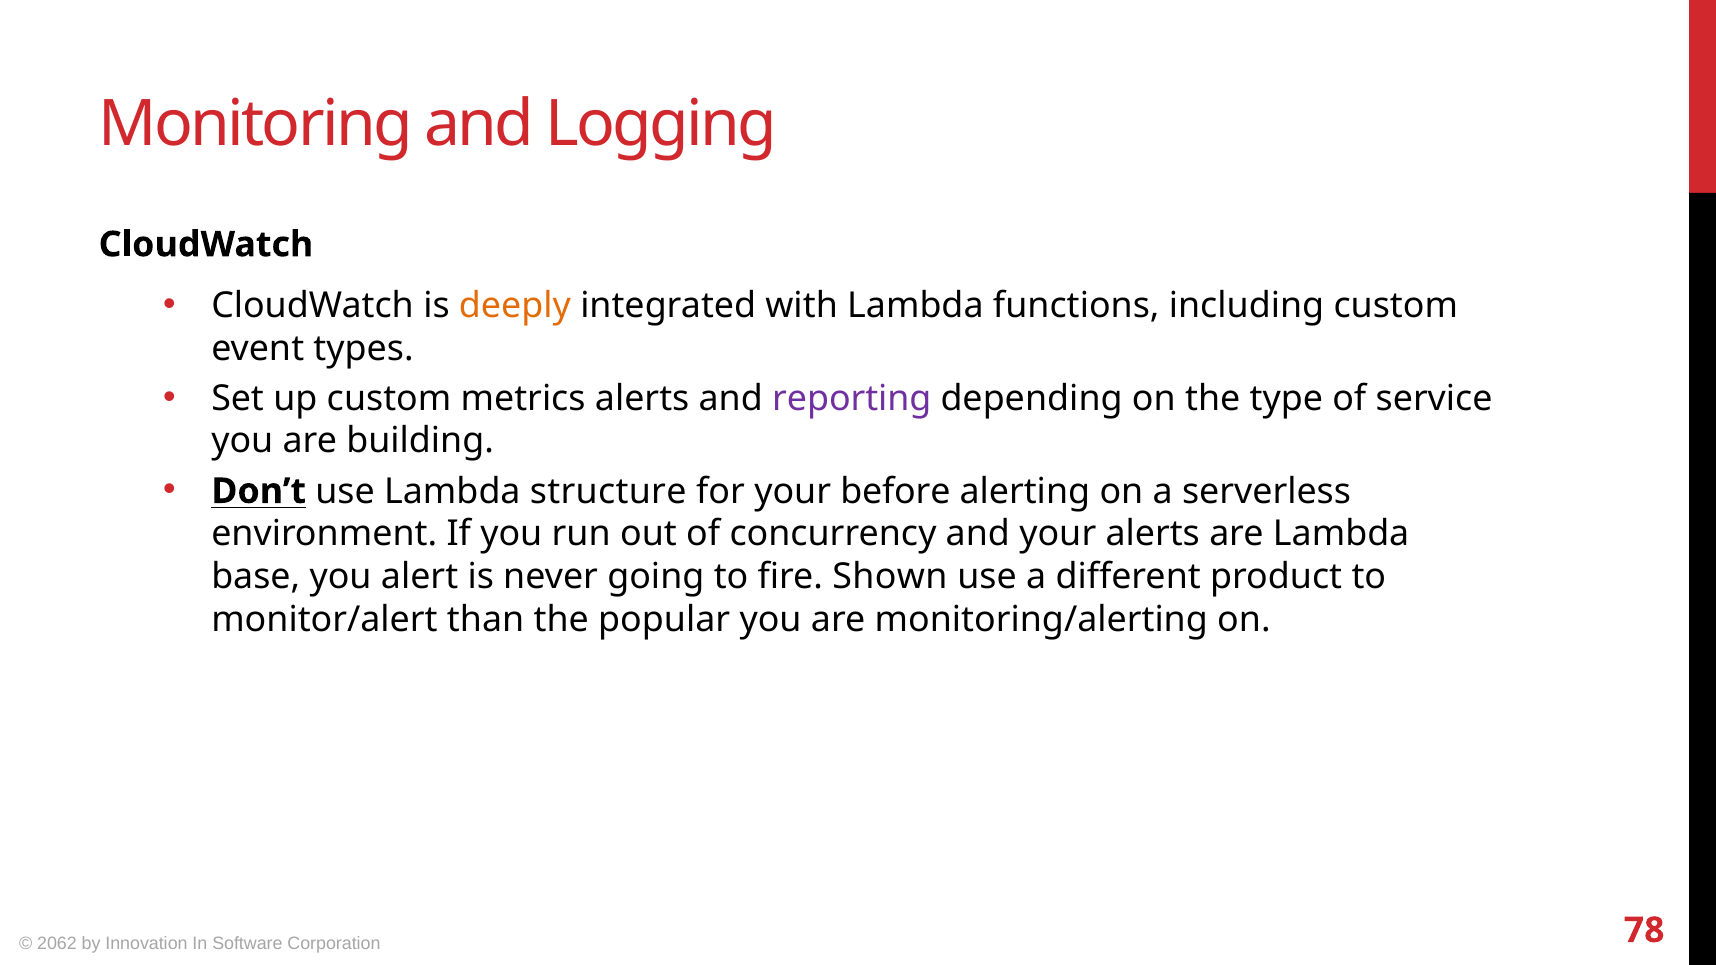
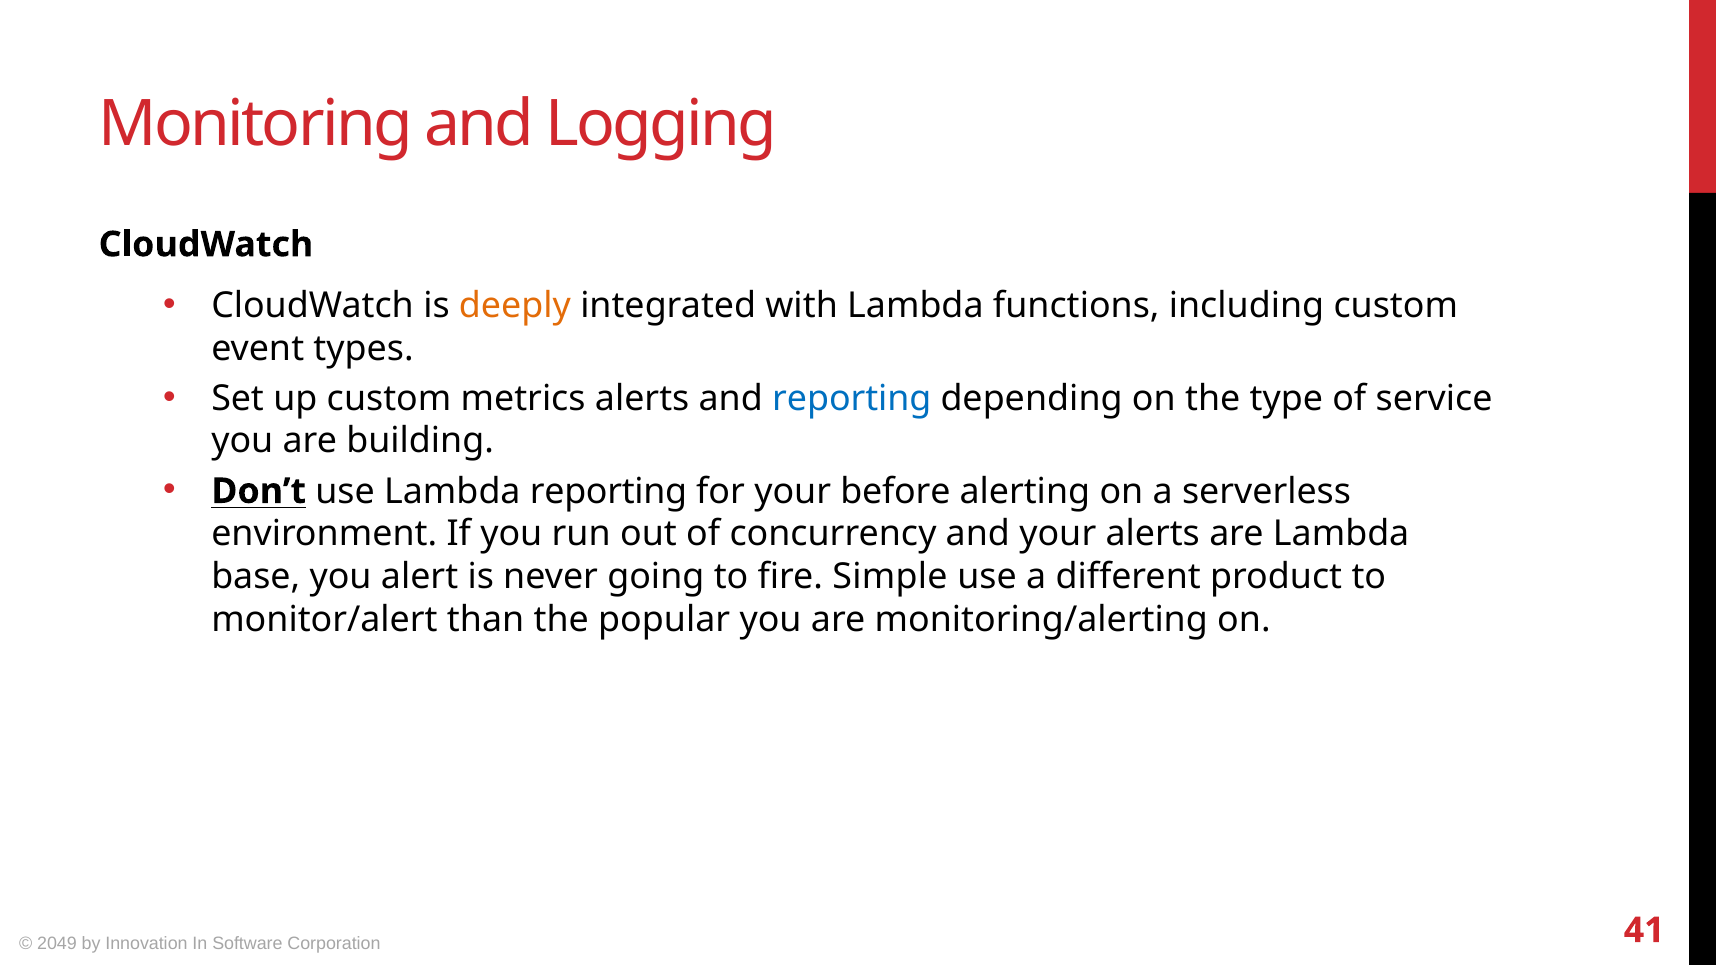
reporting at (852, 398) colour: purple -> blue
Lambda structure: structure -> reporting
Shown: Shown -> Simple
2062: 2062 -> 2049
78: 78 -> 41
